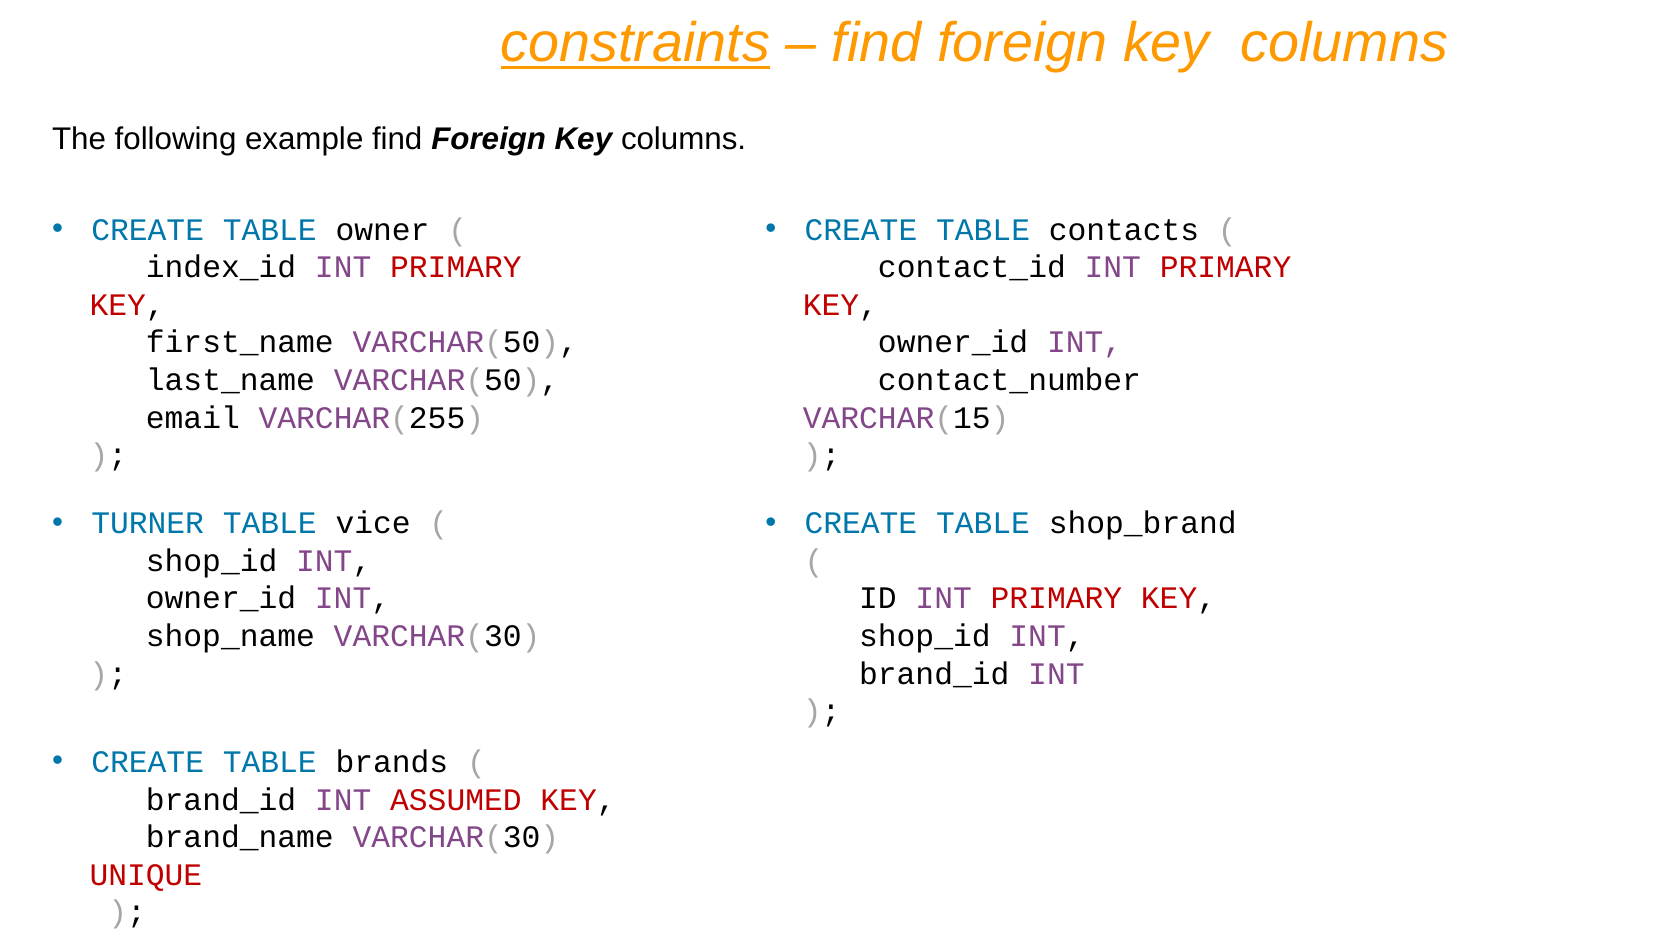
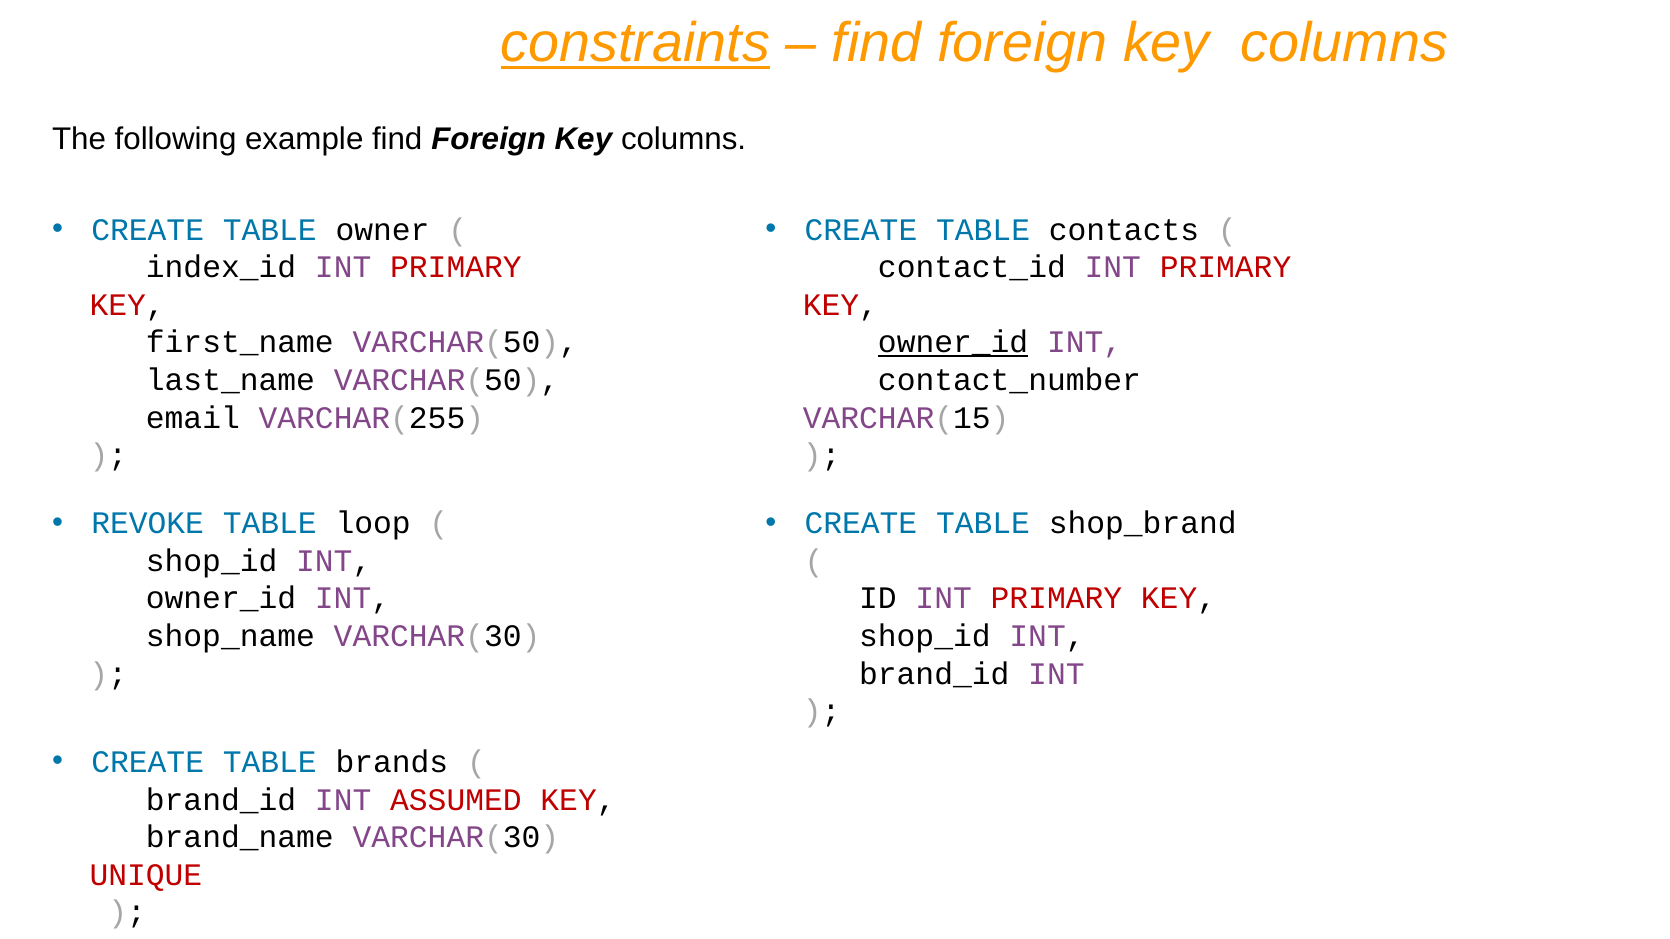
owner_id at (953, 343) underline: none -> present
TURNER: TURNER -> REVOKE
vice: vice -> loop
